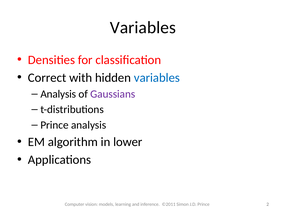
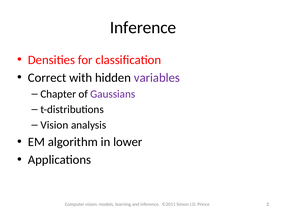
Variables at (143, 28): Variables -> Inference
variables at (157, 78) colour: blue -> purple
Analysis at (58, 94): Analysis -> Chapter
Prince at (54, 125): Prince -> Vision
